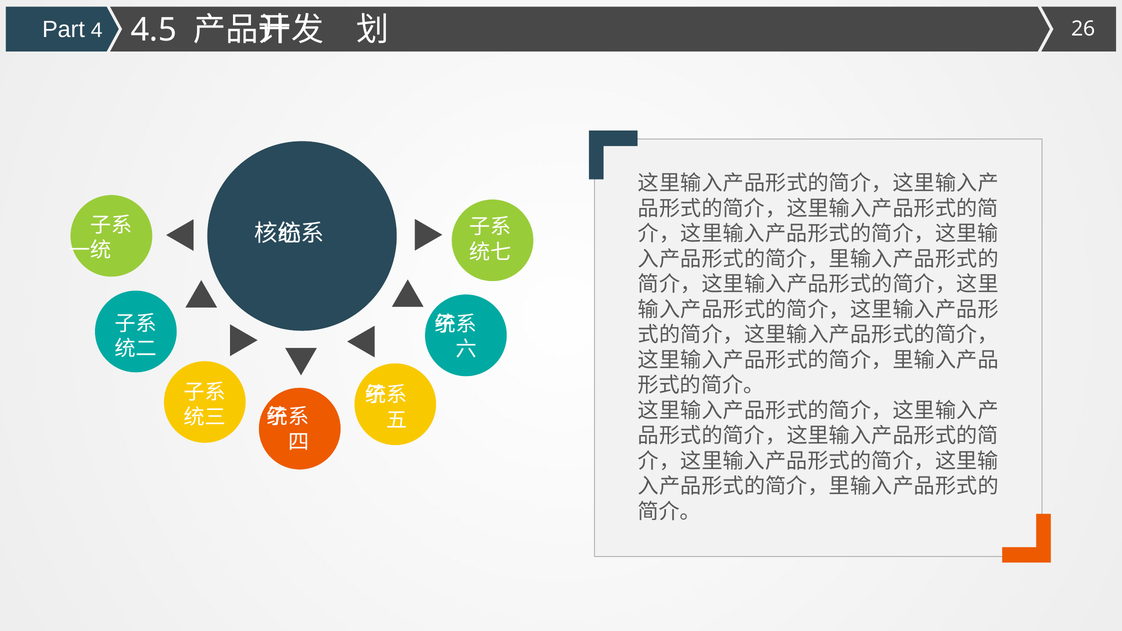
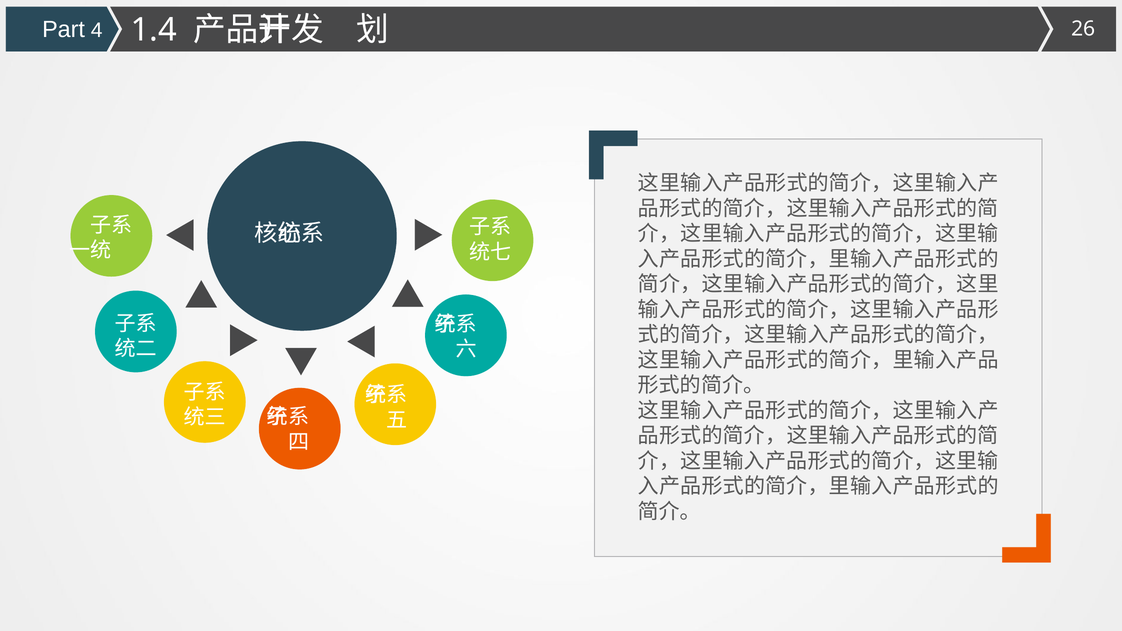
4.5: 4.5 -> 1.4
